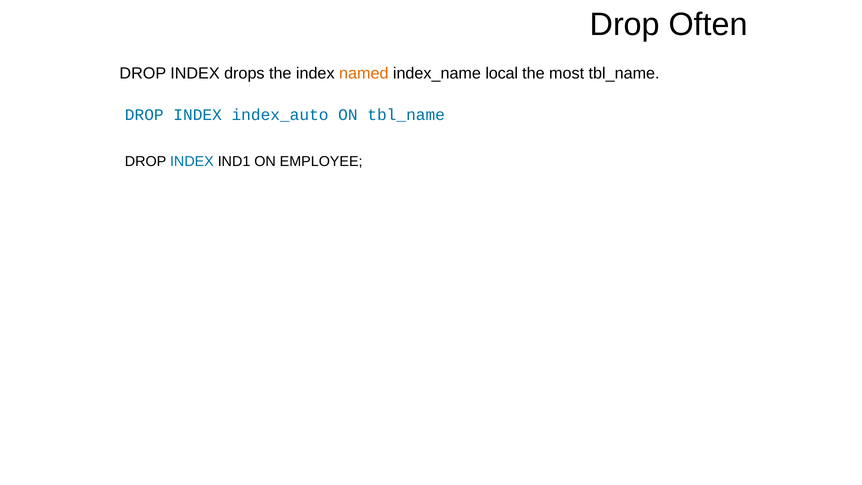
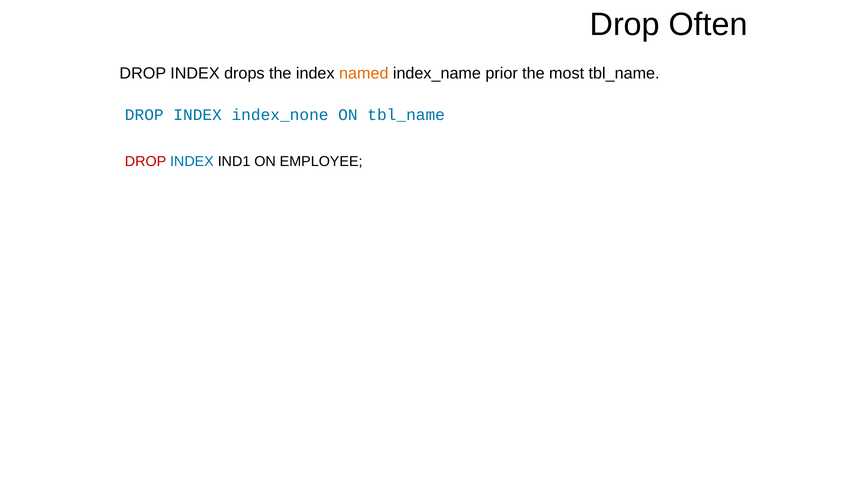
local: local -> prior
index_auto: index_auto -> index_none
DROP at (146, 161) colour: black -> red
